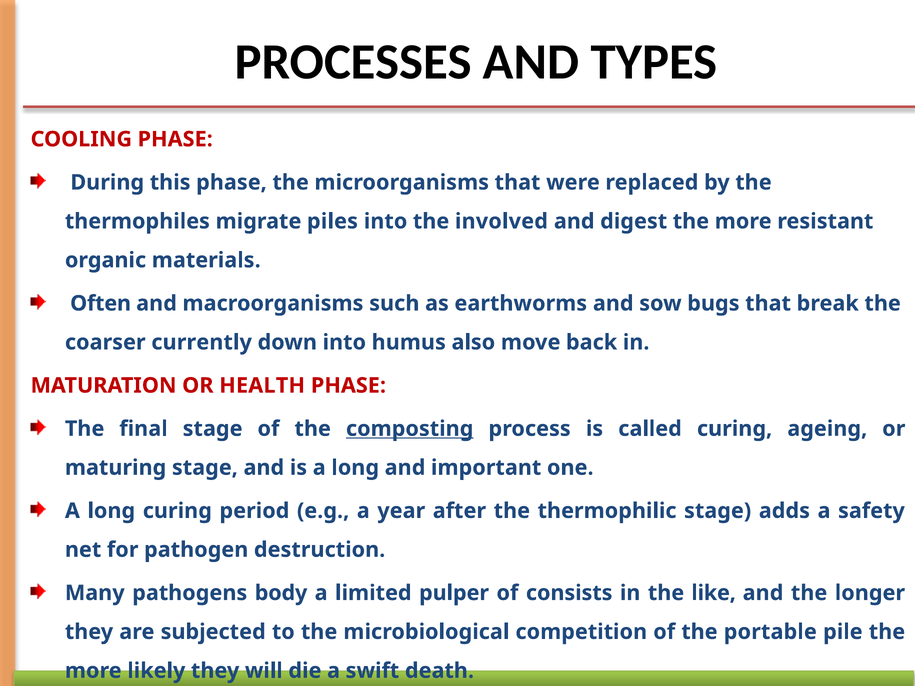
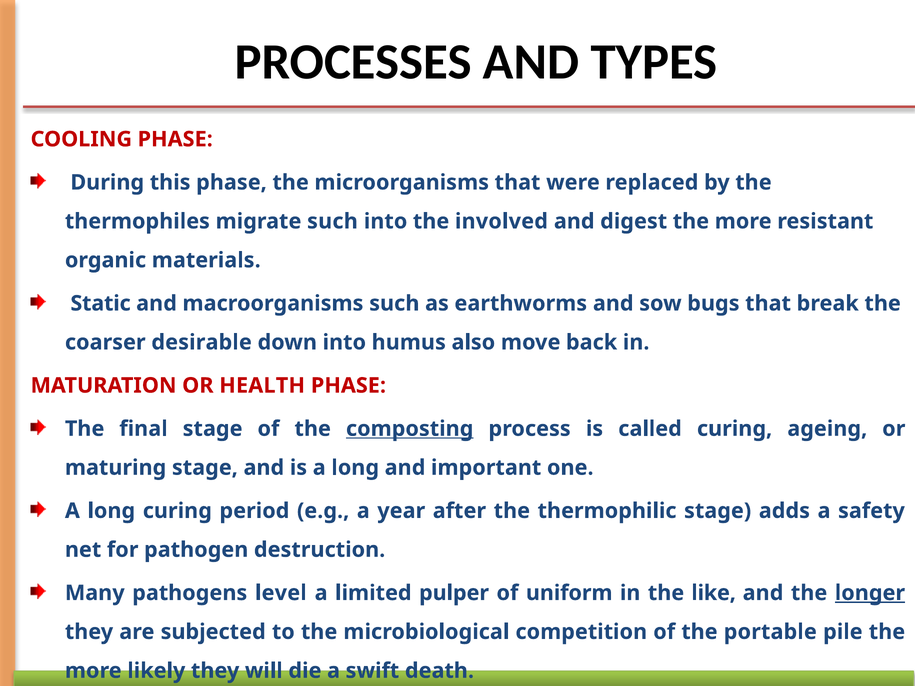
migrate piles: piles -> such
Often: Often -> Static
currently: currently -> desirable
body: body -> level
consists: consists -> uniform
longer underline: none -> present
